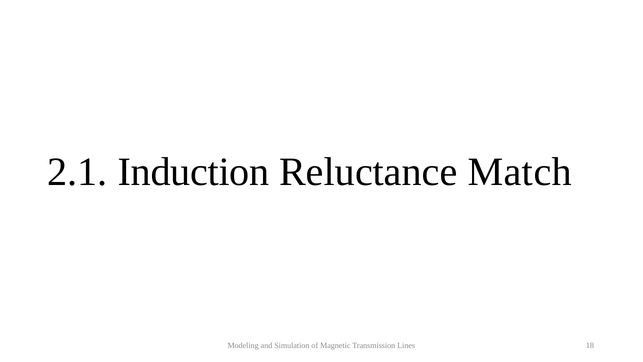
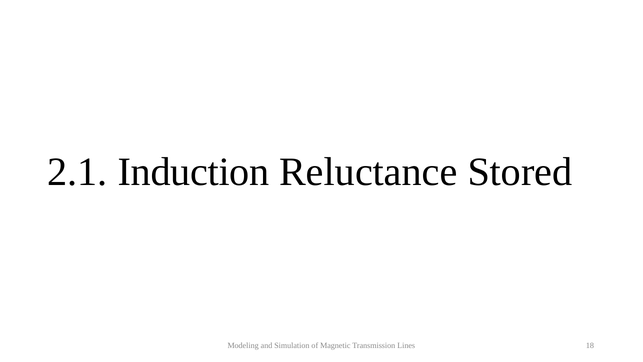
Match: Match -> Stored
